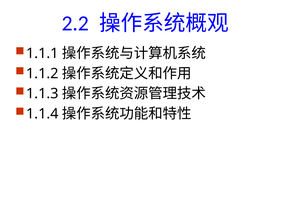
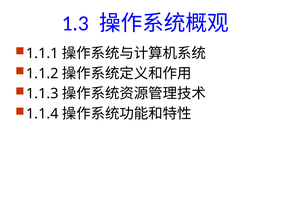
2.2: 2.2 -> 1.3
